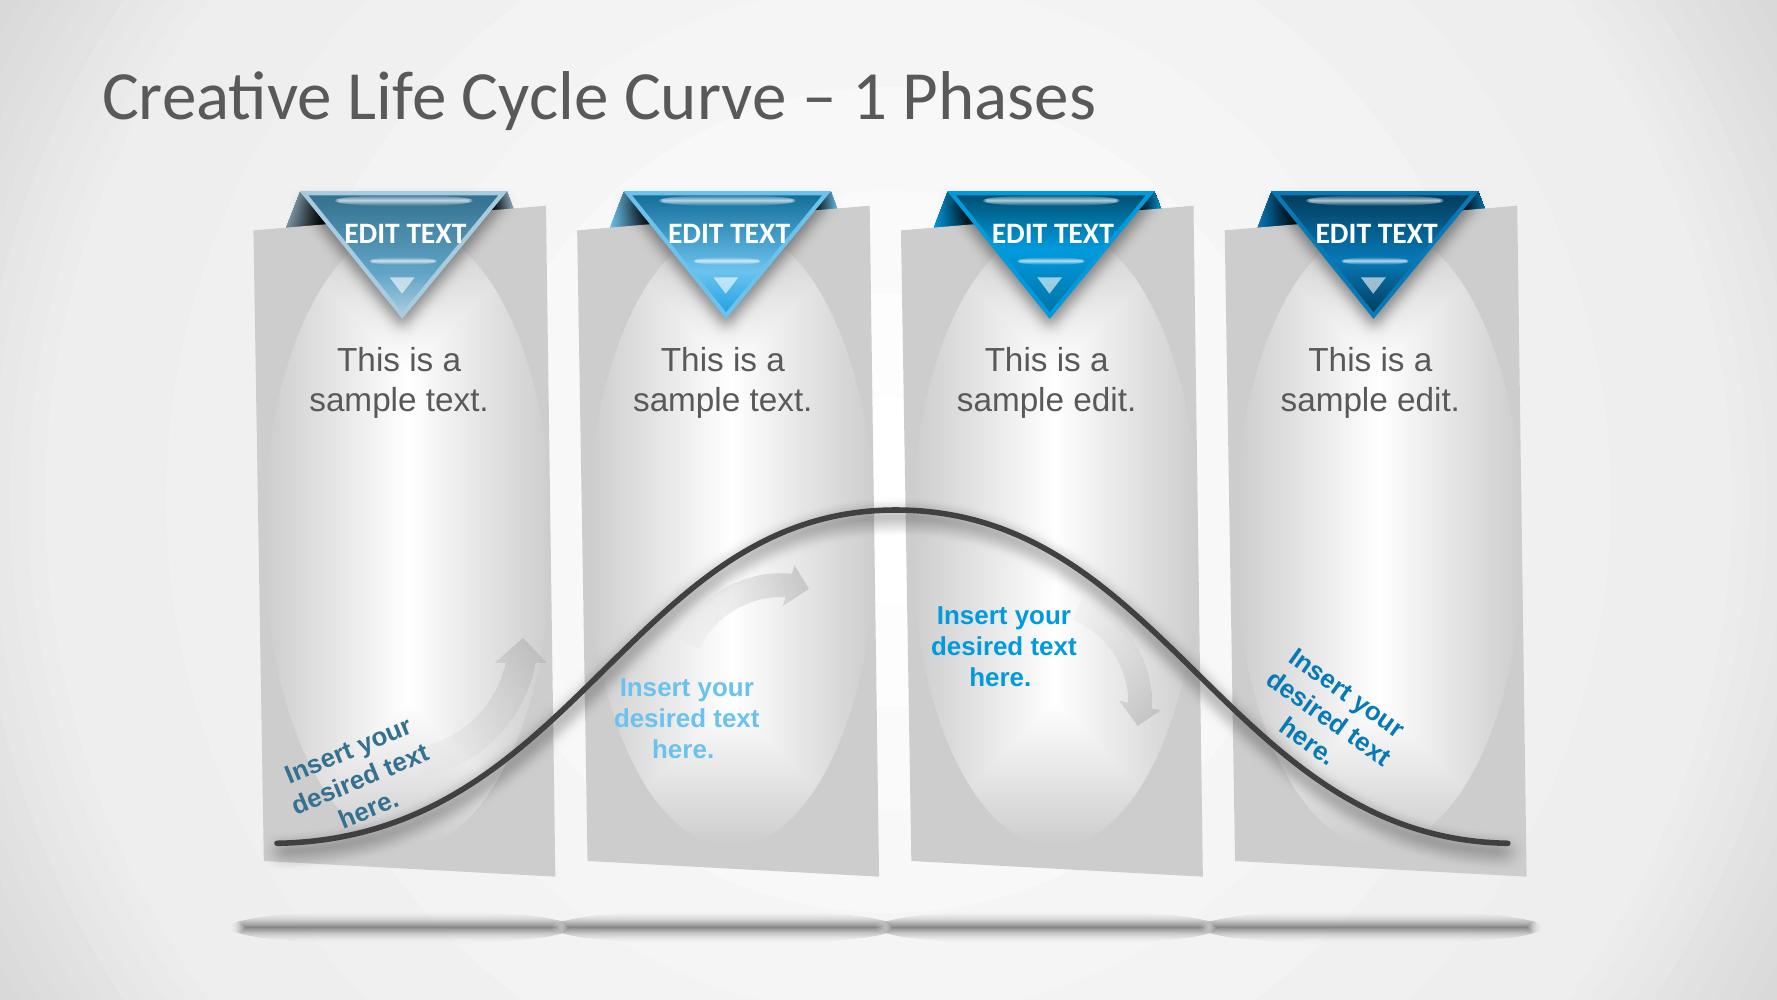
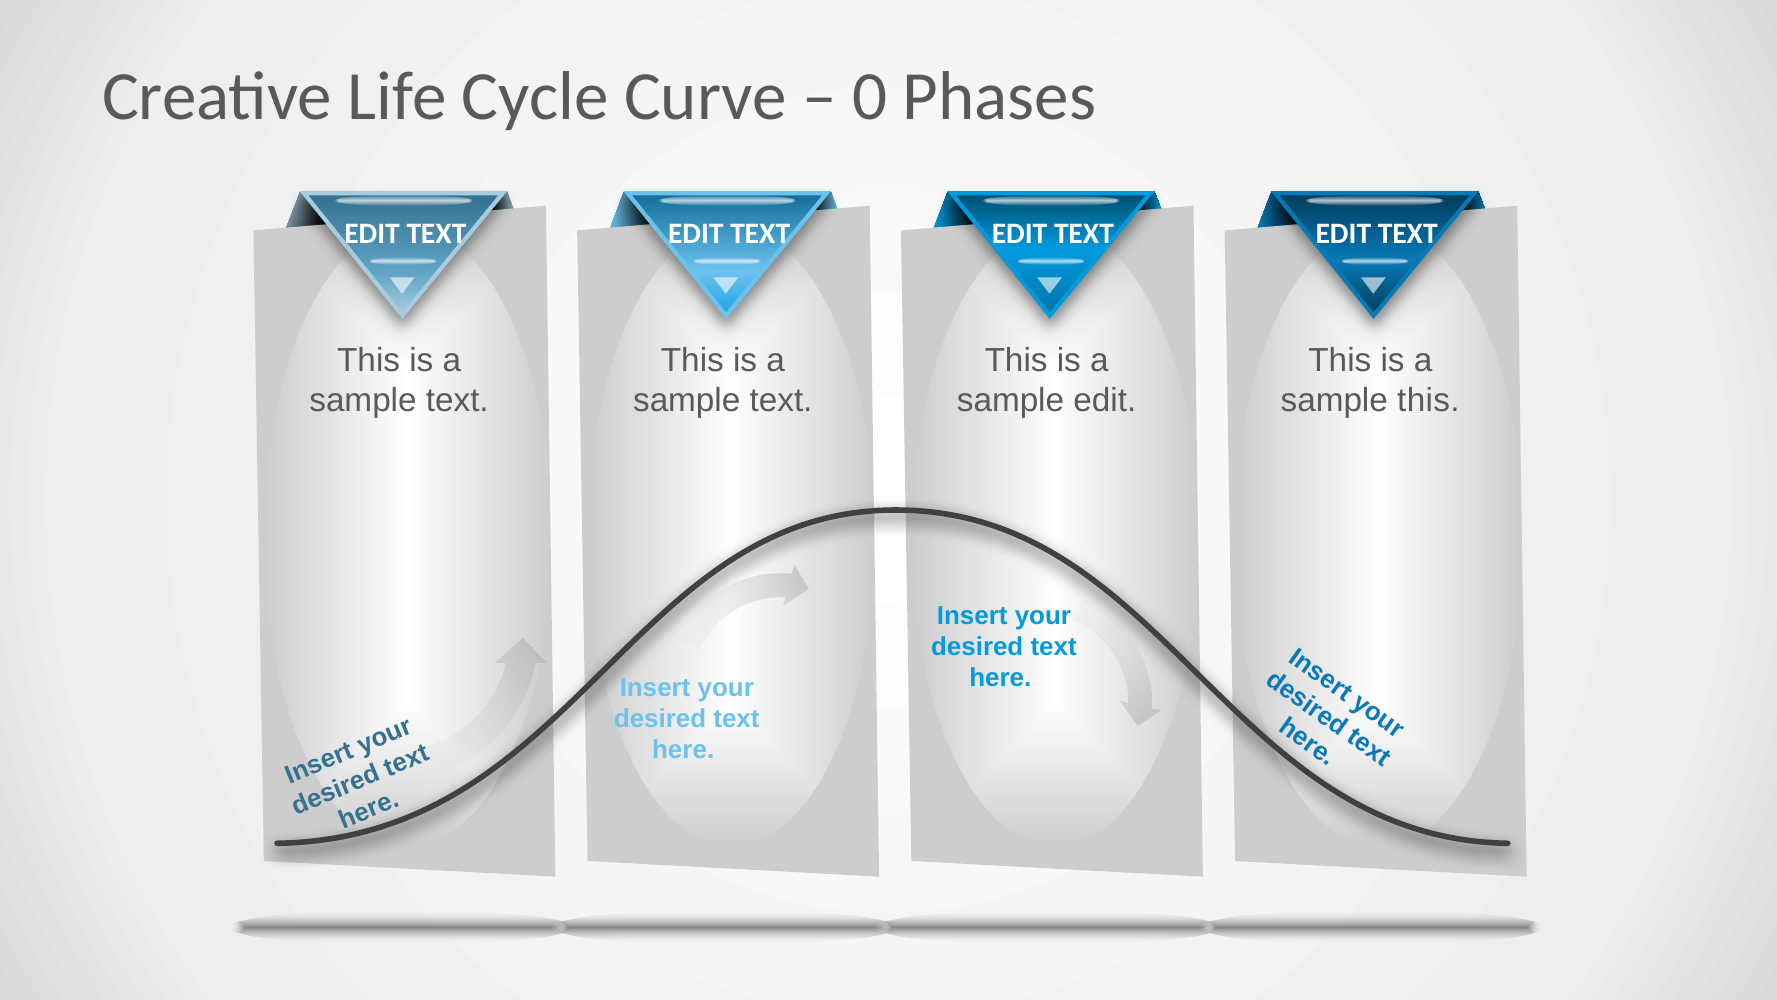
1: 1 -> 0
edit at (1429, 400): edit -> this
